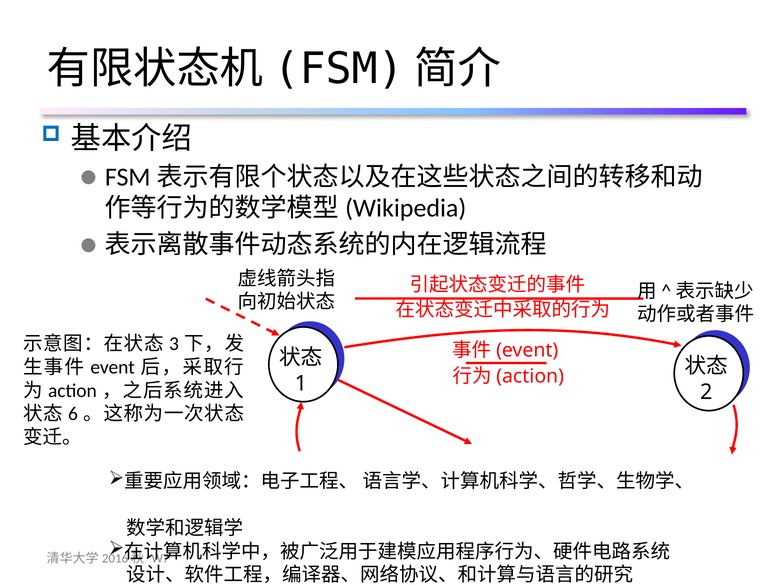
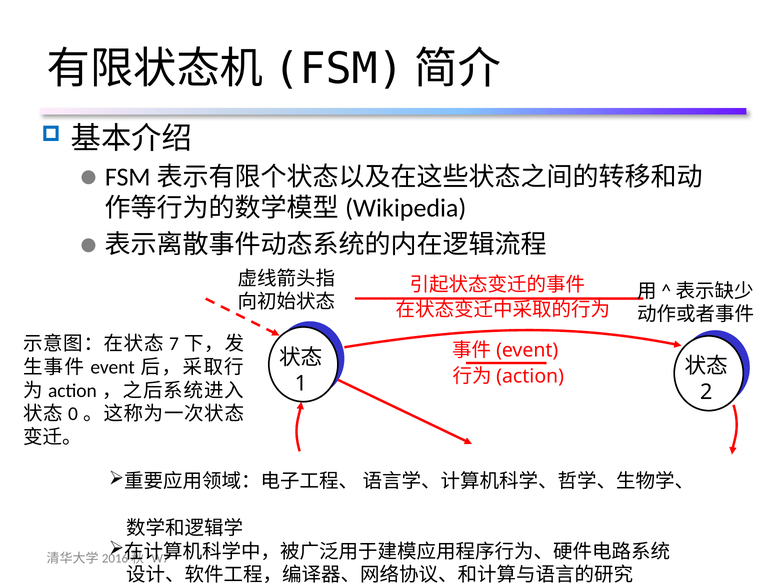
3: 3 -> 7
6: 6 -> 0
